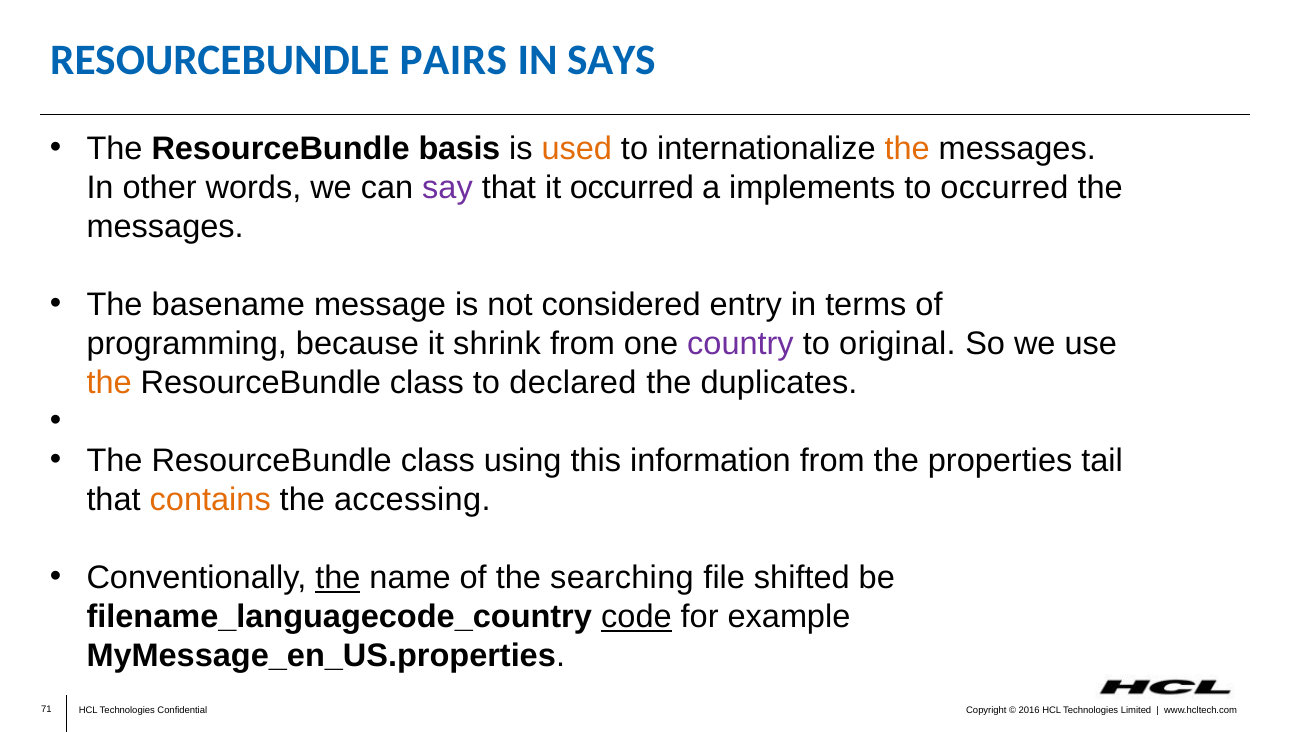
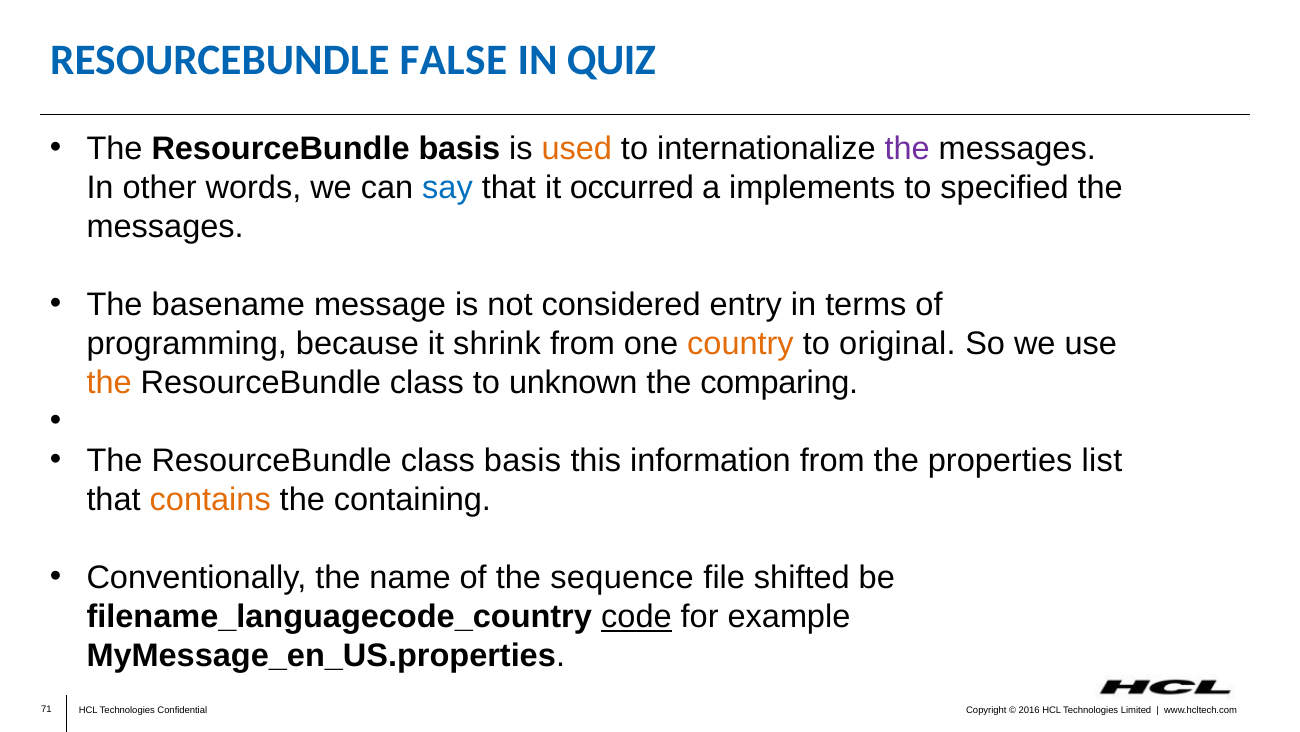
PAIRS: PAIRS -> FALSE
SAYS: SAYS -> QUIZ
the at (907, 148) colour: orange -> purple
say colour: purple -> blue
to occurred: occurred -> specified
country colour: purple -> orange
declared: declared -> unknown
duplicates: duplicates -> comparing
class using: using -> basis
tail: tail -> list
accessing: accessing -> containing
the at (338, 577) underline: present -> none
searching: searching -> sequence
